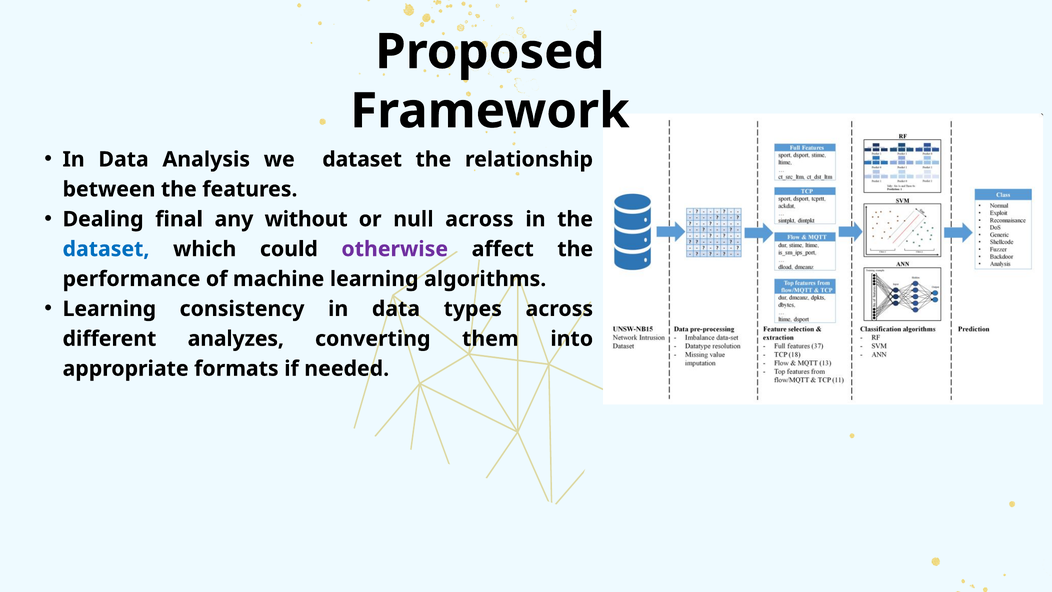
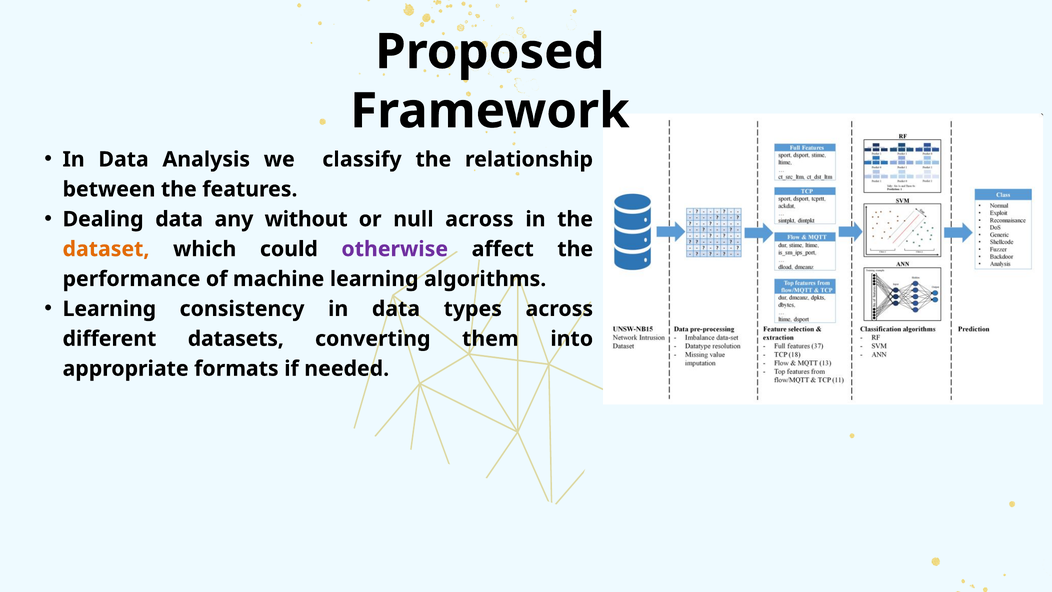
we dataset: dataset -> classify
Dealing final: final -> data
dataset at (106, 249) colour: blue -> orange
analyzes: analyzes -> datasets
